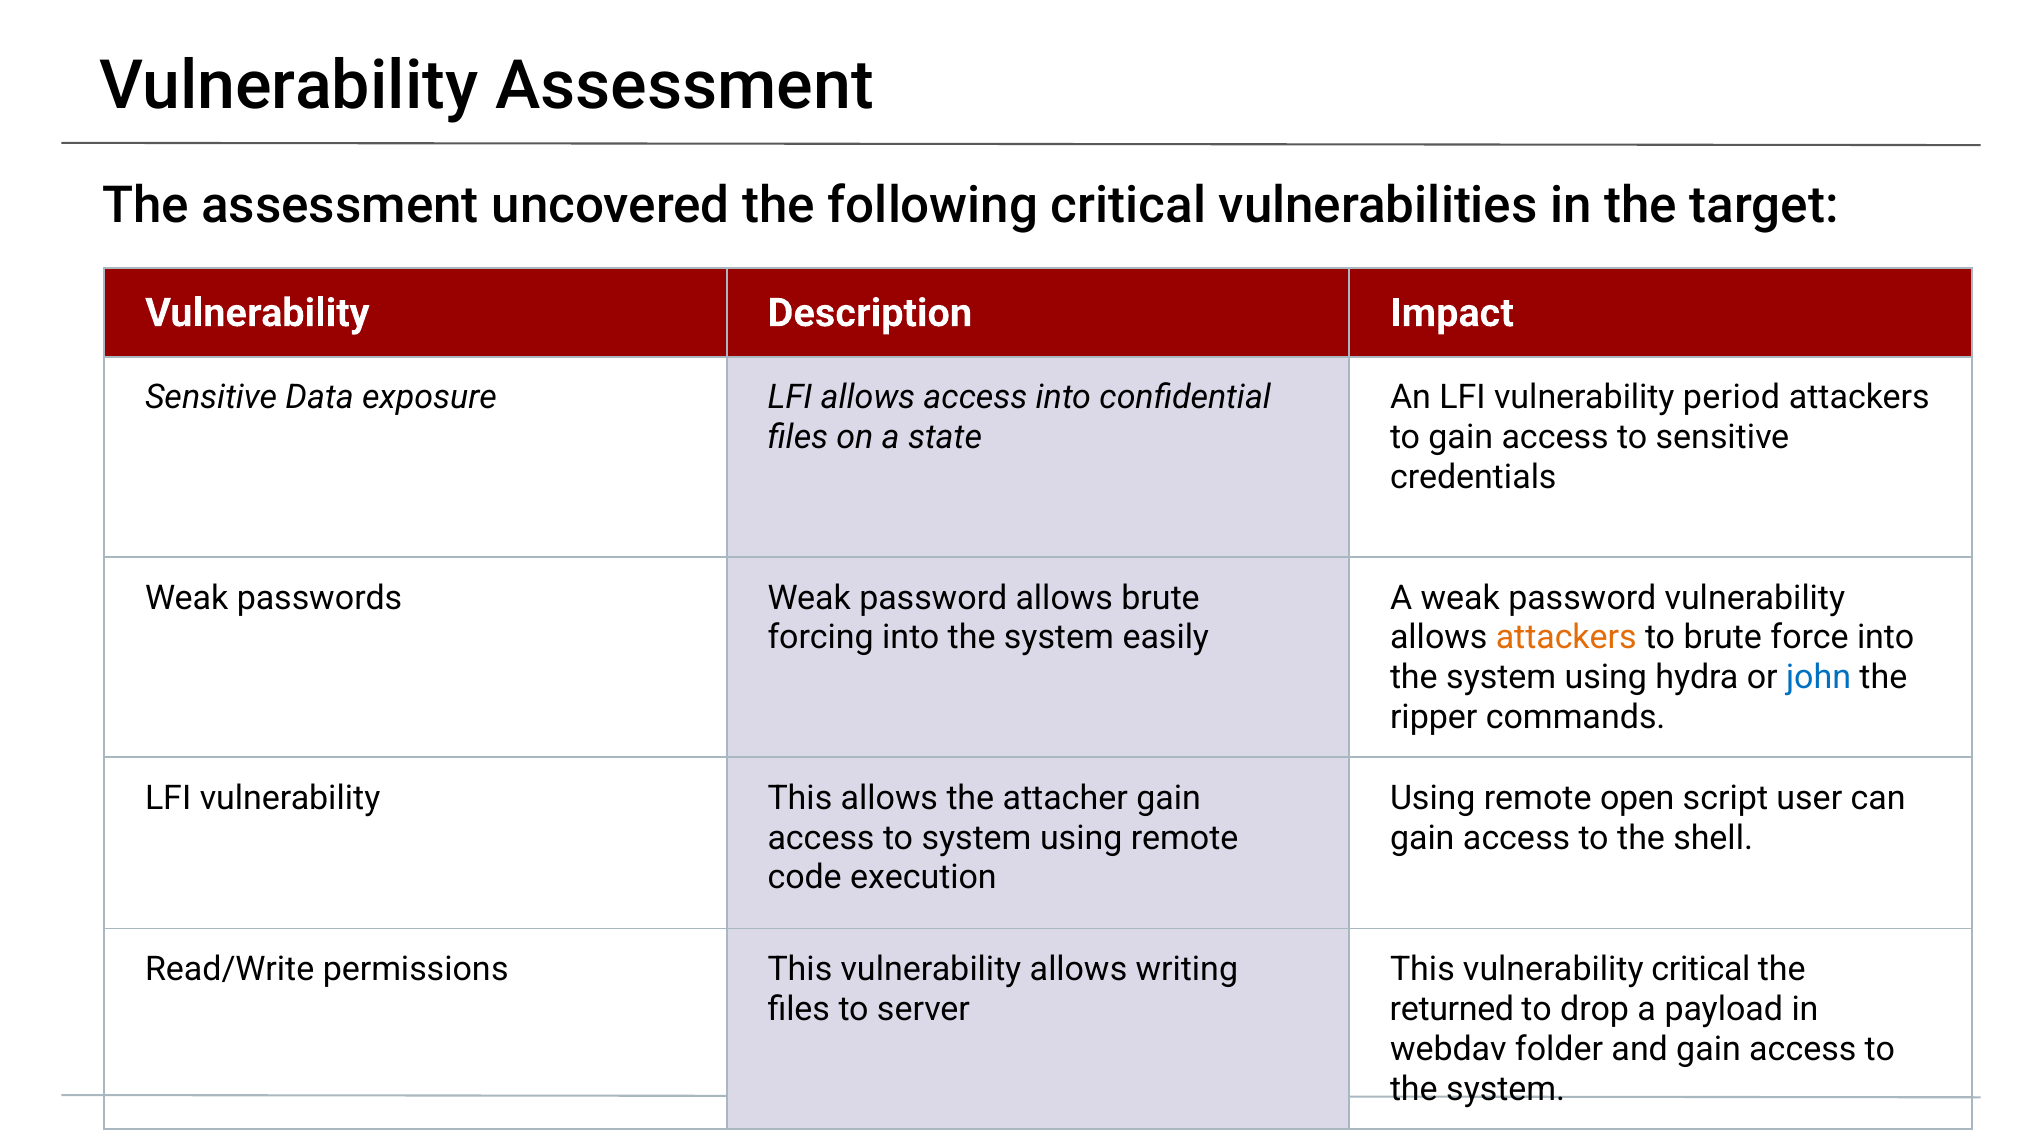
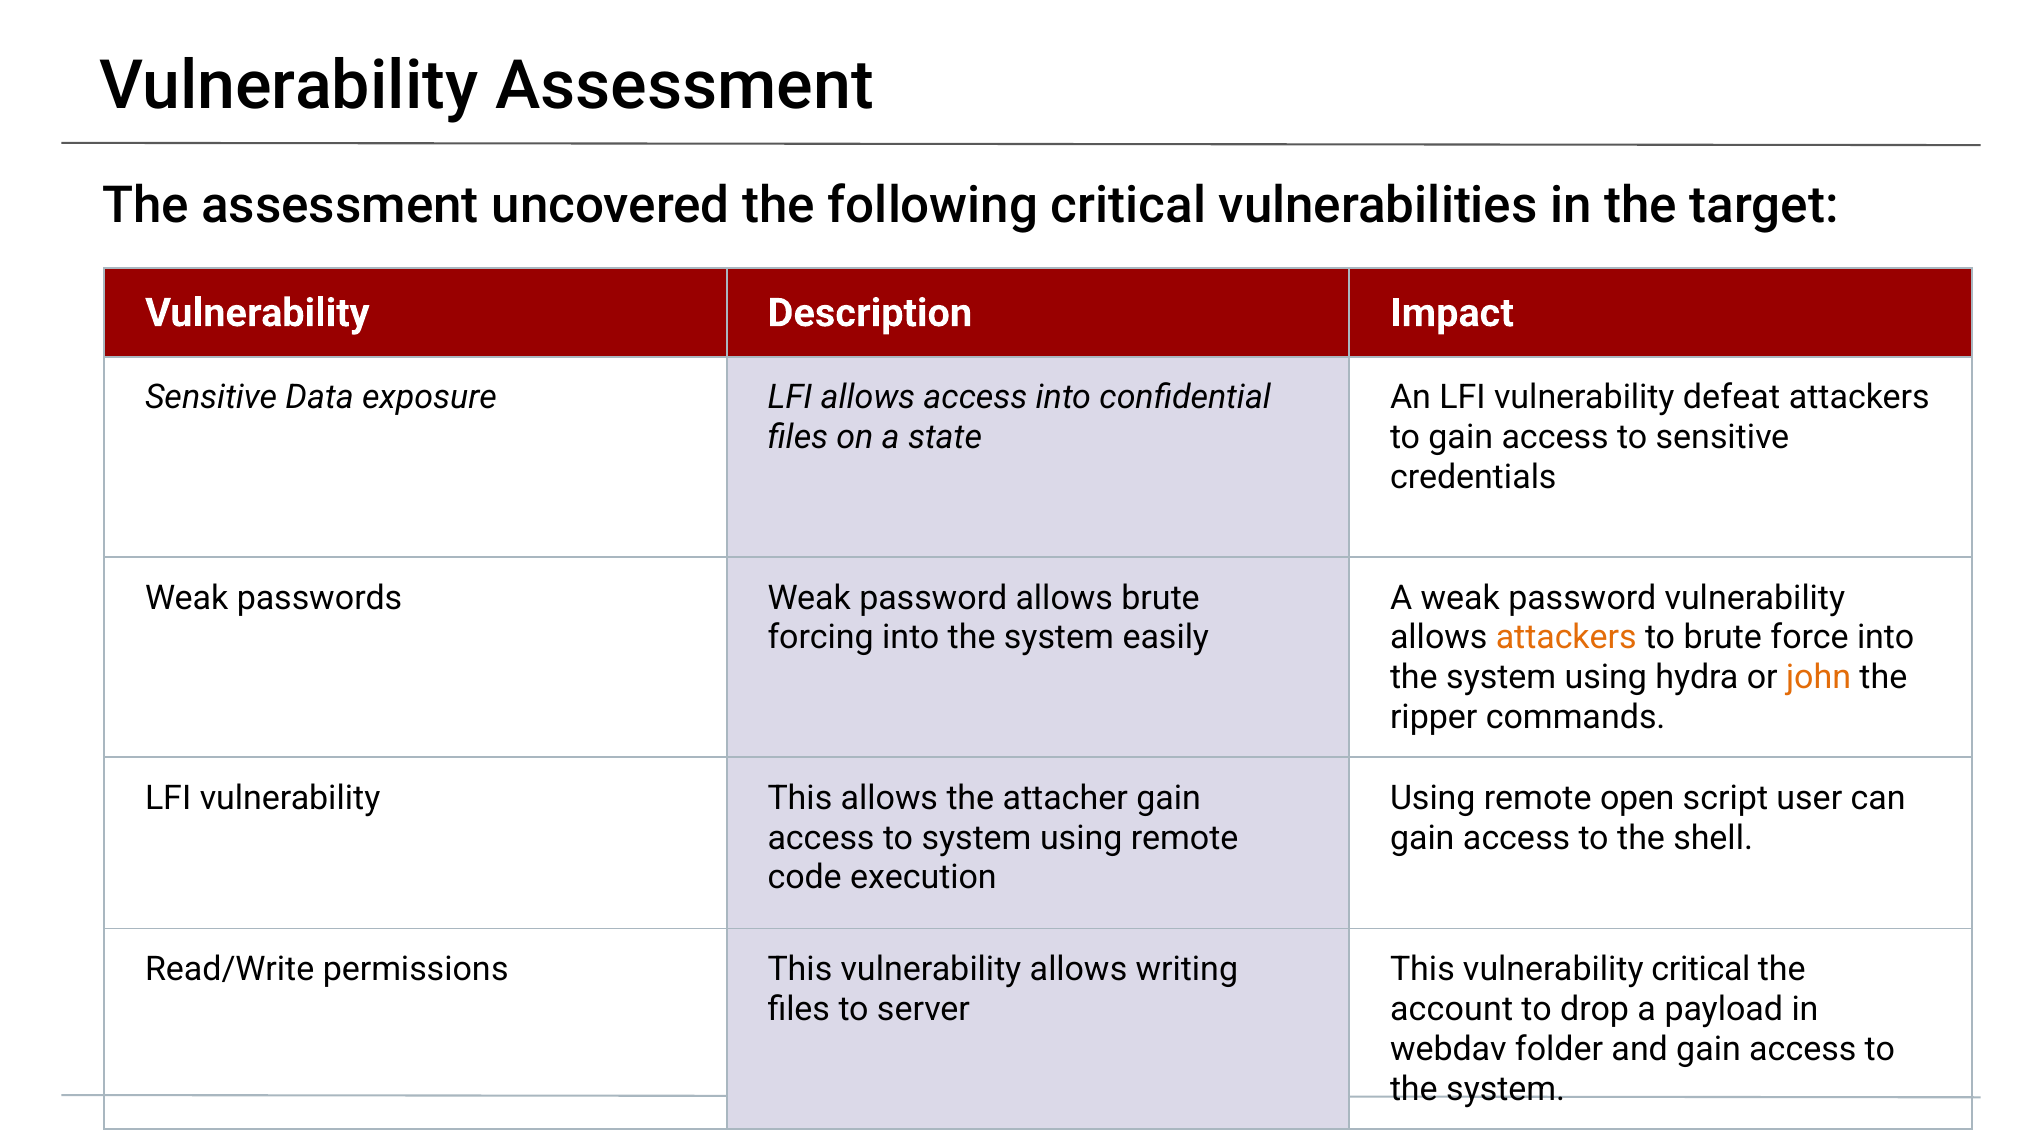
period: period -> defeat
john colour: blue -> orange
returned: returned -> account
